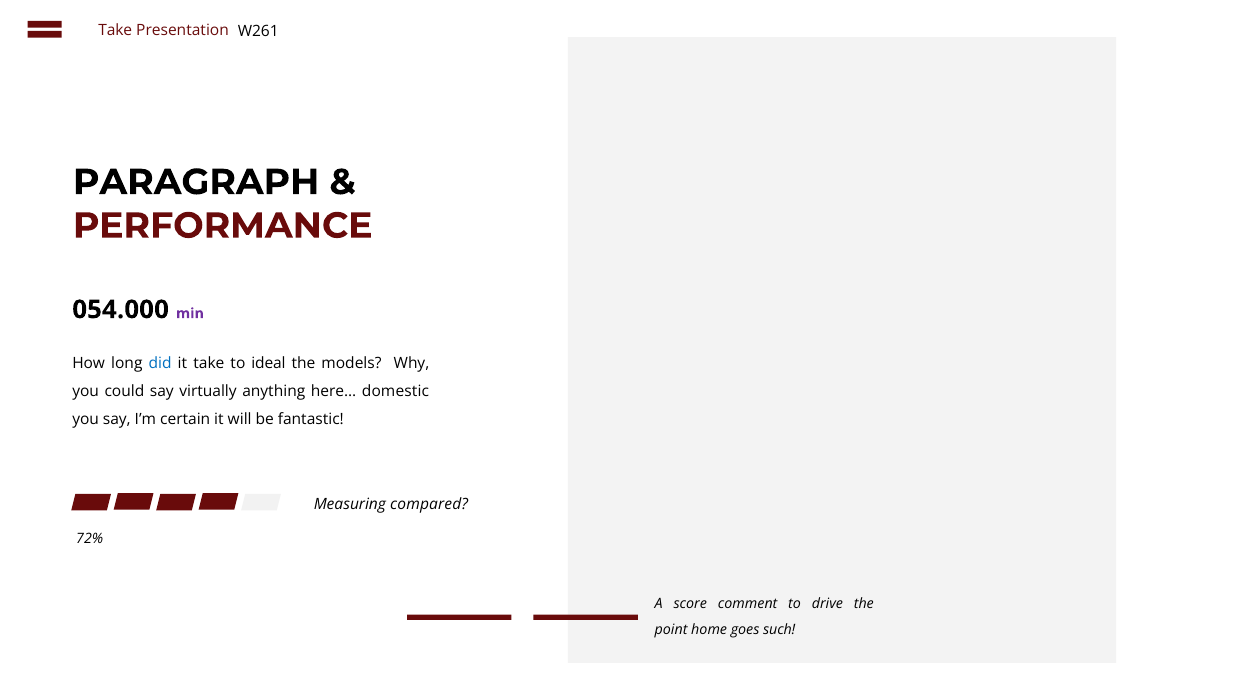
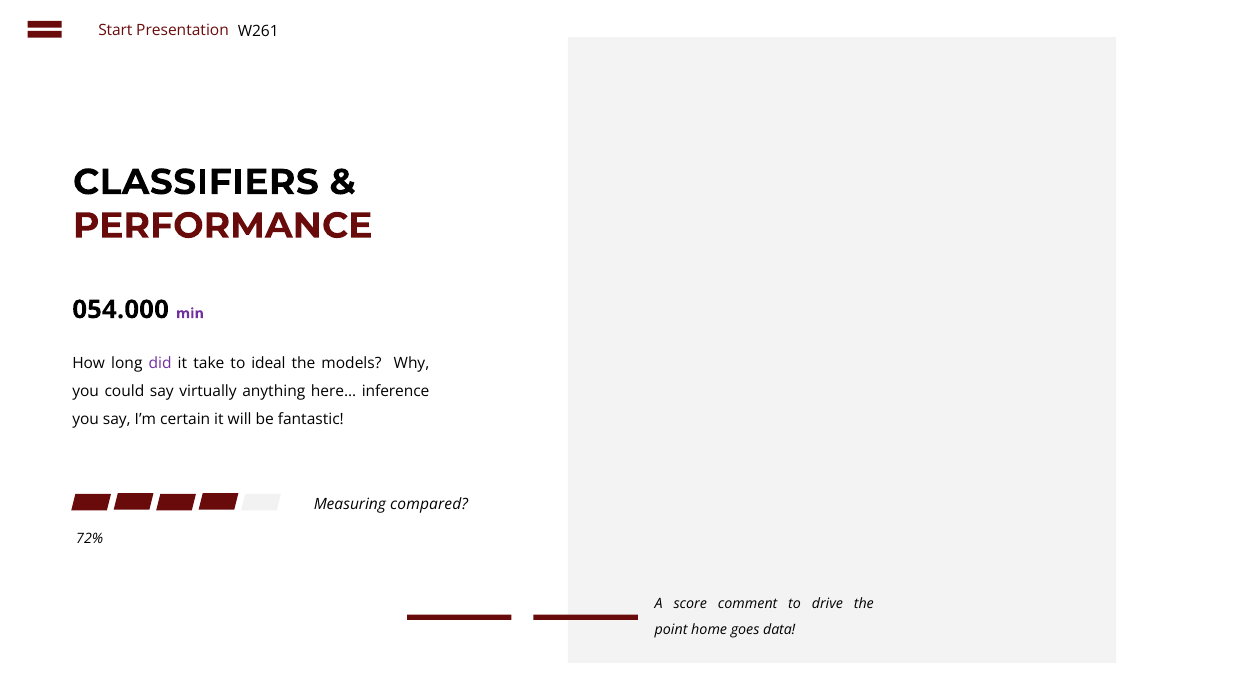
Take at (115, 30): Take -> Start
PARAGRAPH: PARAGRAPH -> CLASSIFIERS
did colour: blue -> purple
domestic: domestic -> inference
such: such -> data
